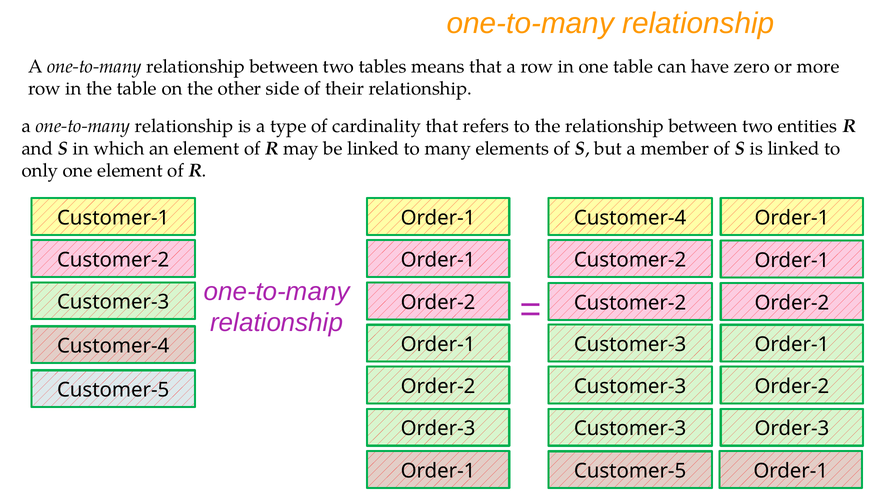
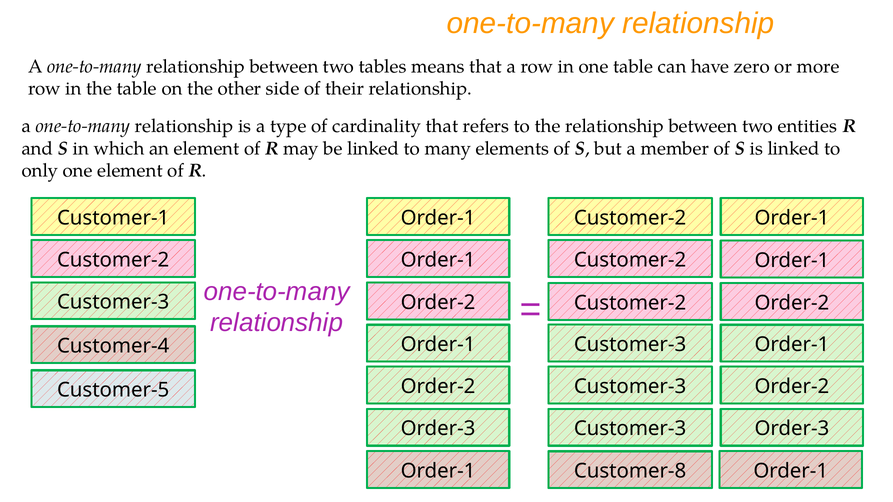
Customer-4 at (630, 218): Customer-4 -> Customer-2
Customer-5 at (630, 471): Customer-5 -> Customer-8
